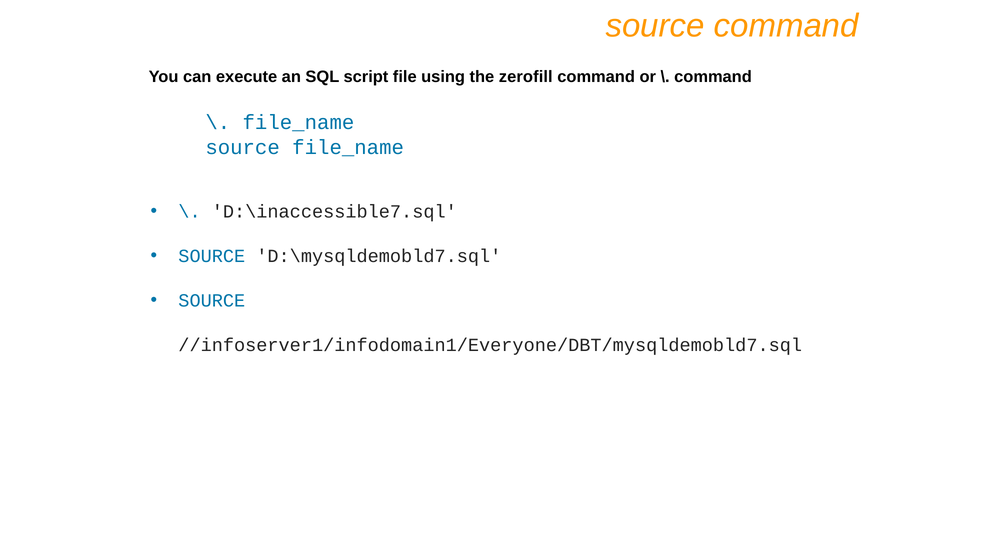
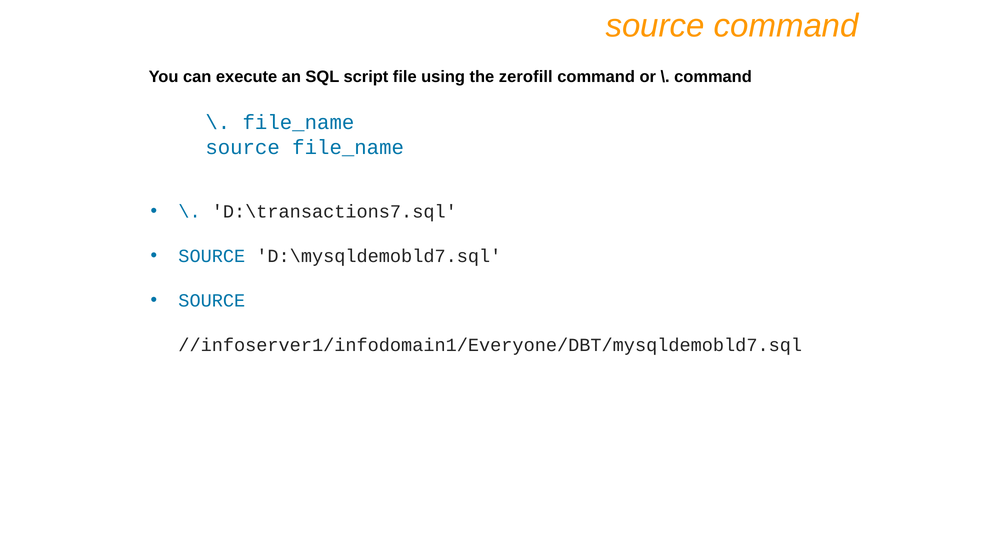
D:\inaccessible7.sql: D:\inaccessible7.sql -> D:\transactions7.sql
